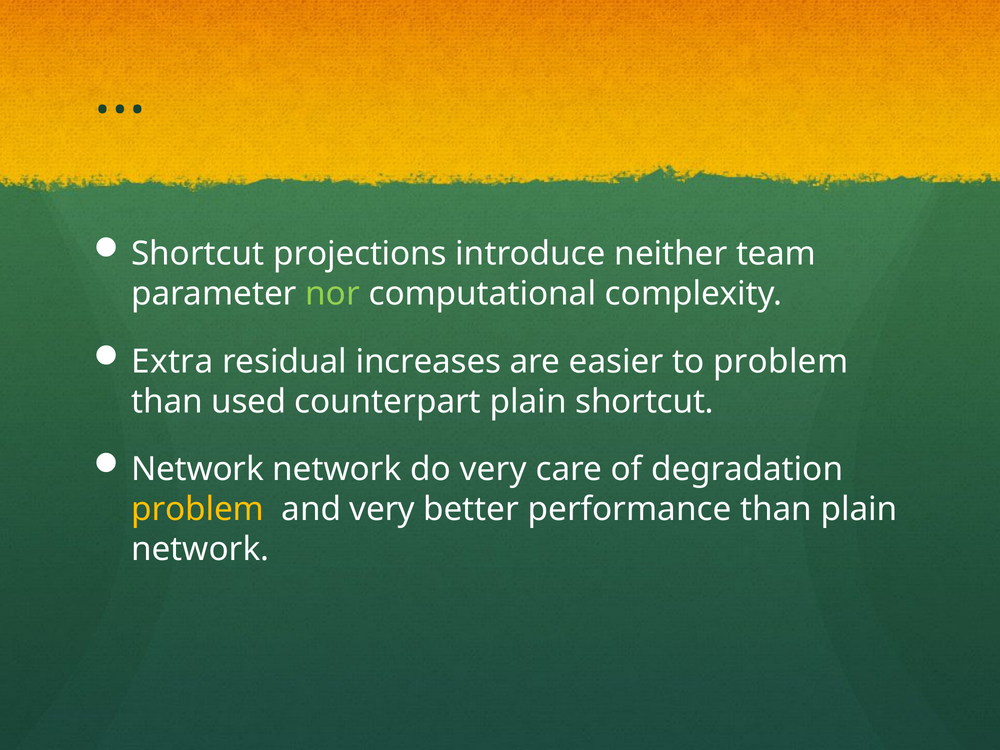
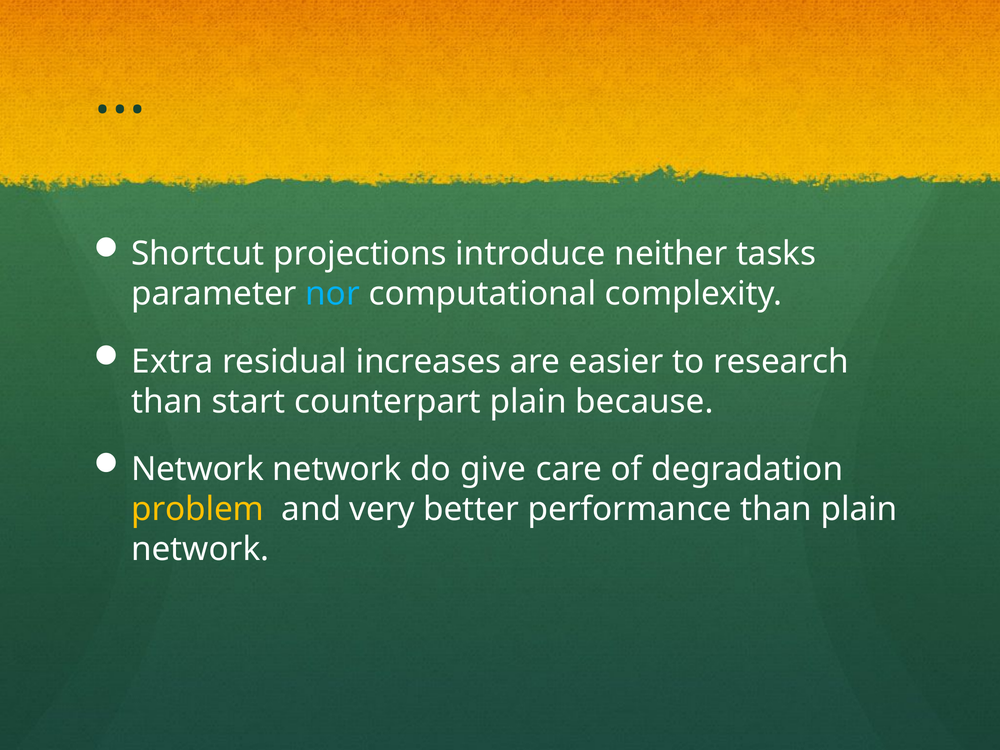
team: team -> tasks
nor colour: light green -> light blue
to problem: problem -> research
used: used -> start
plain shortcut: shortcut -> because
do very: very -> give
